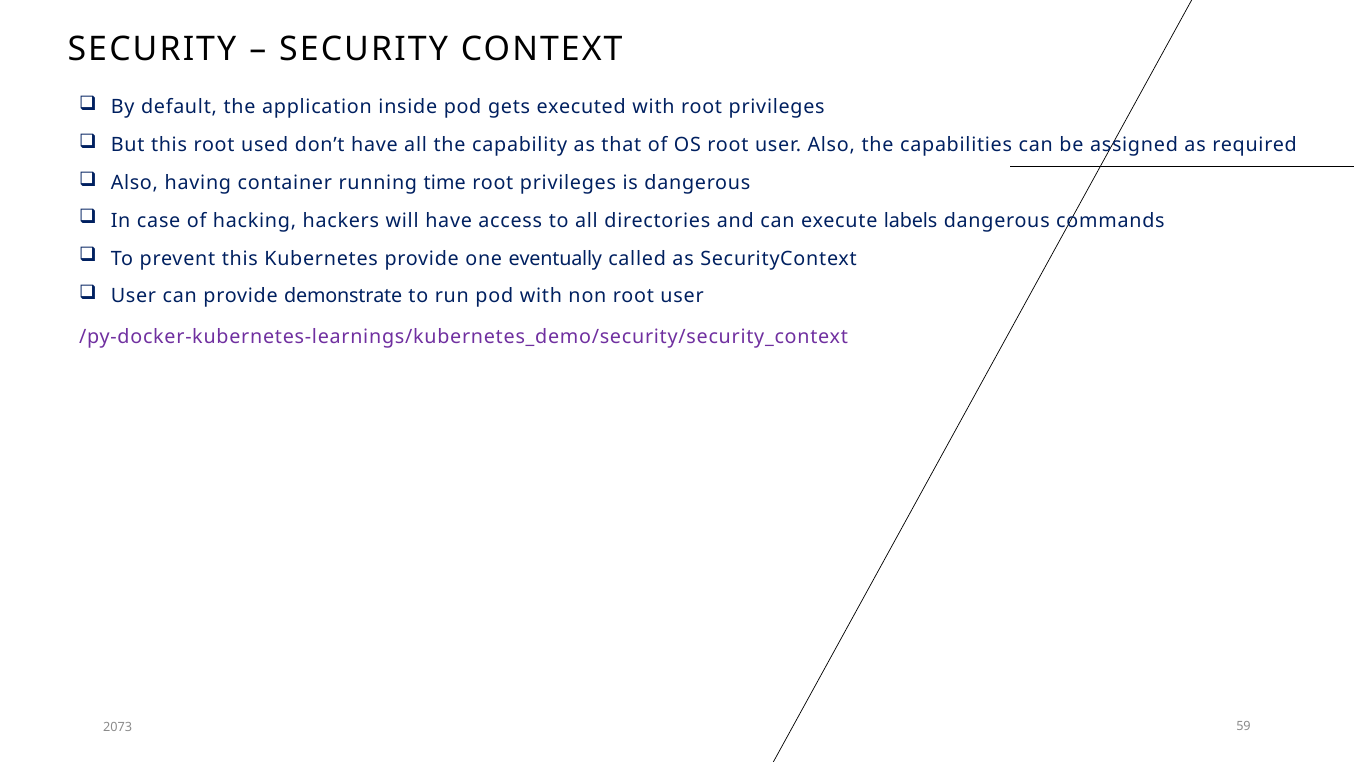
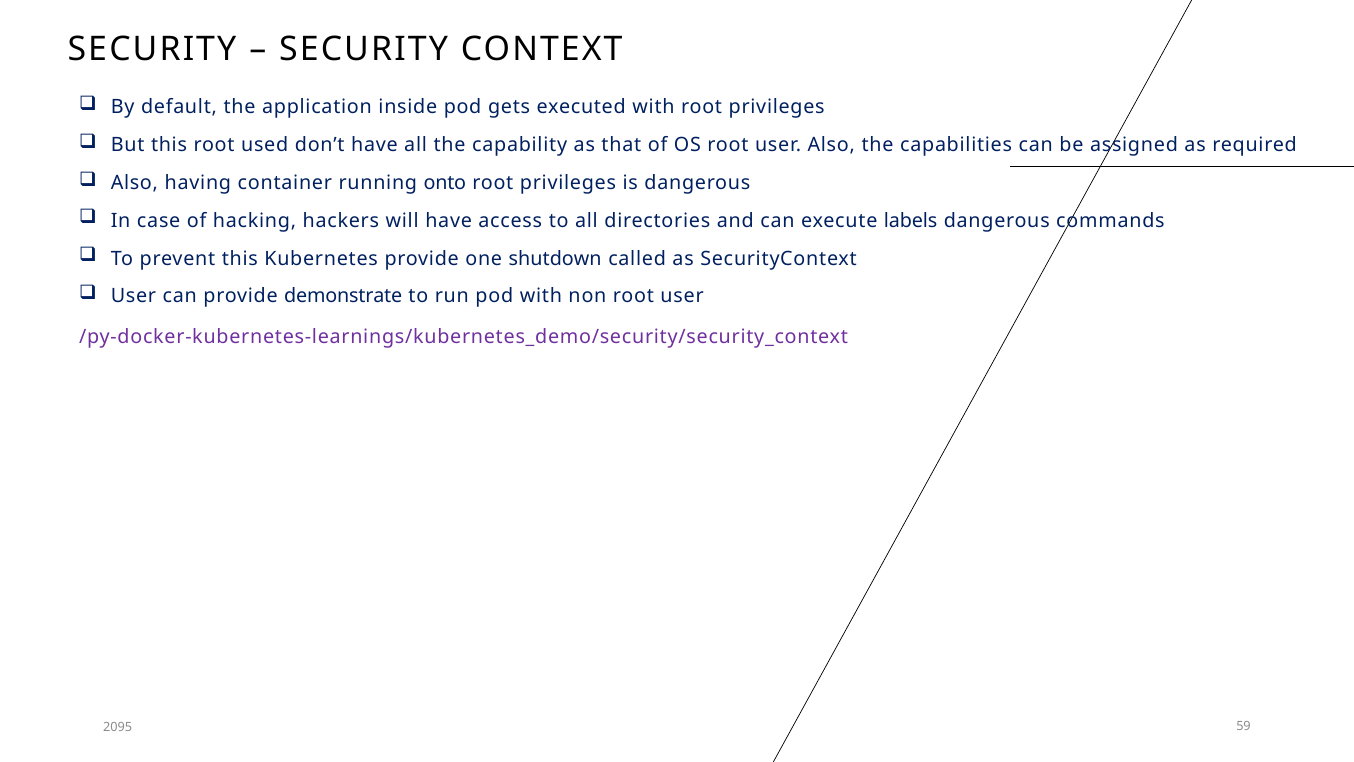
time: time -> onto
eventually: eventually -> shutdown
2073: 2073 -> 2095
